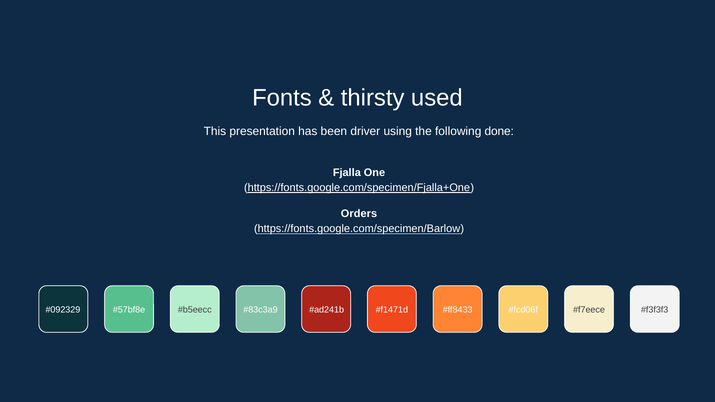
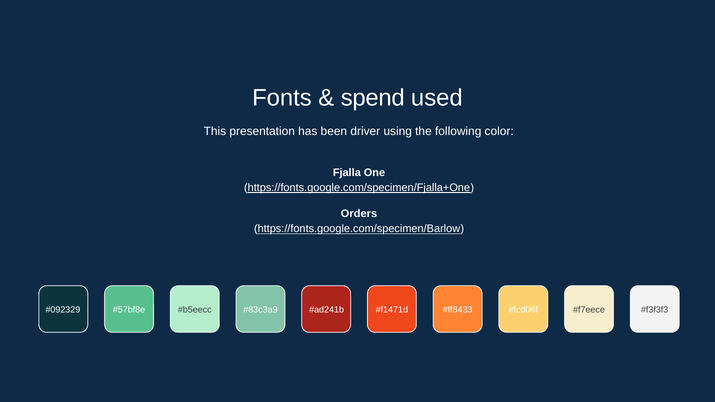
thirsty: thirsty -> spend
done: done -> color
